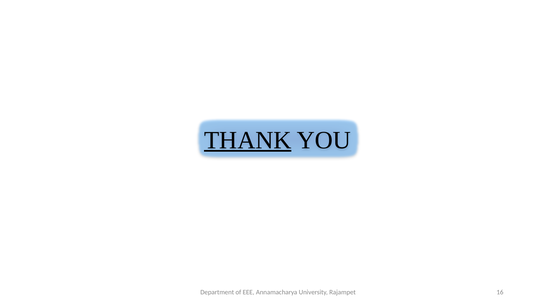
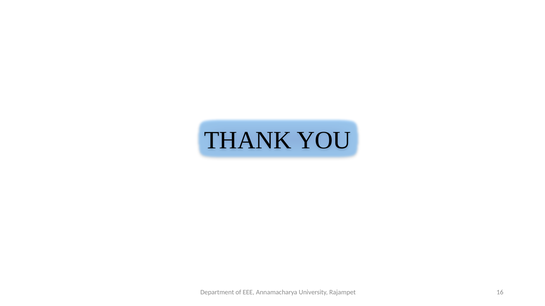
THANK underline: present -> none
